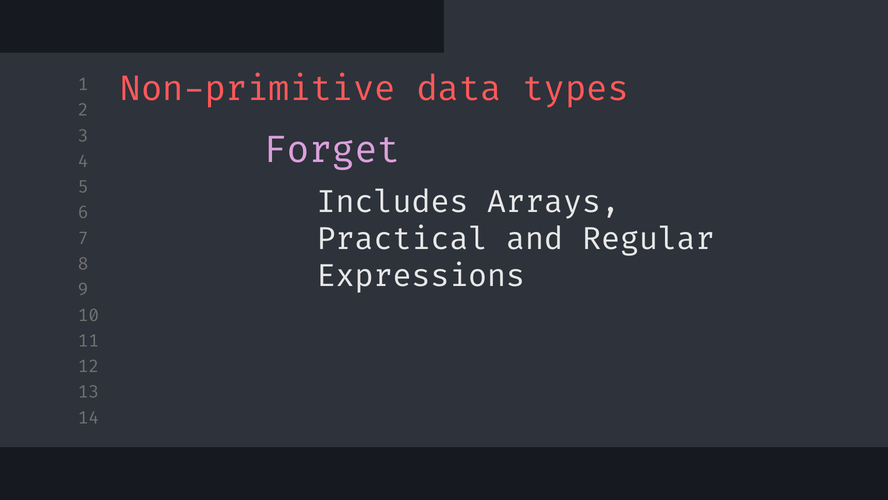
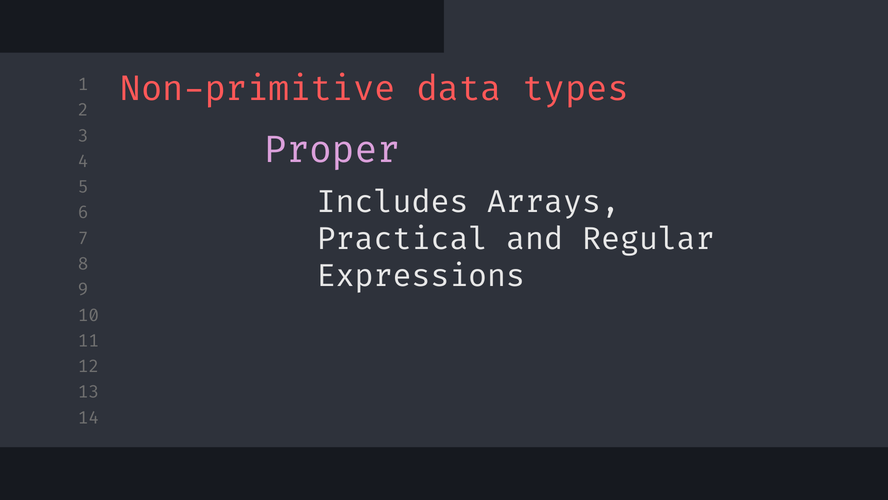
Forget: Forget -> Proper
